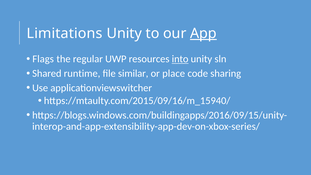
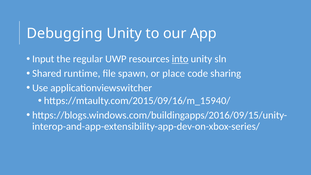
Limitations: Limitations -> Debugging
App underline: present -> none
Flags: Flags -> Input
similar: similar -> spawn
